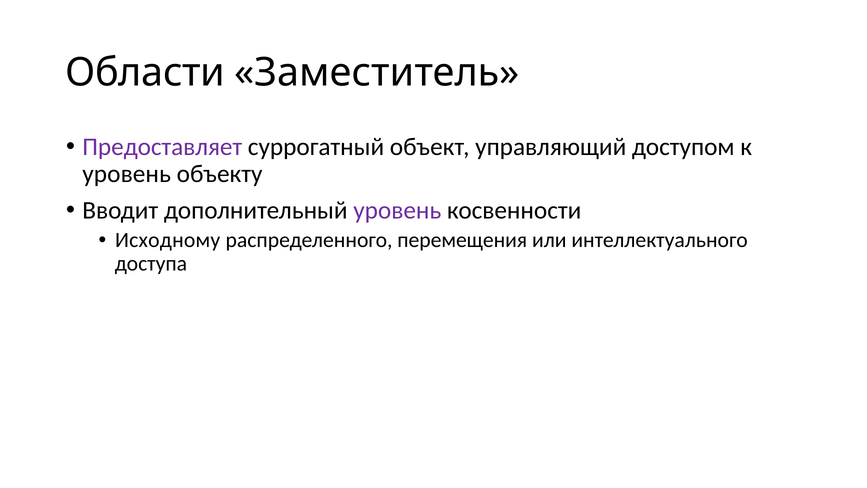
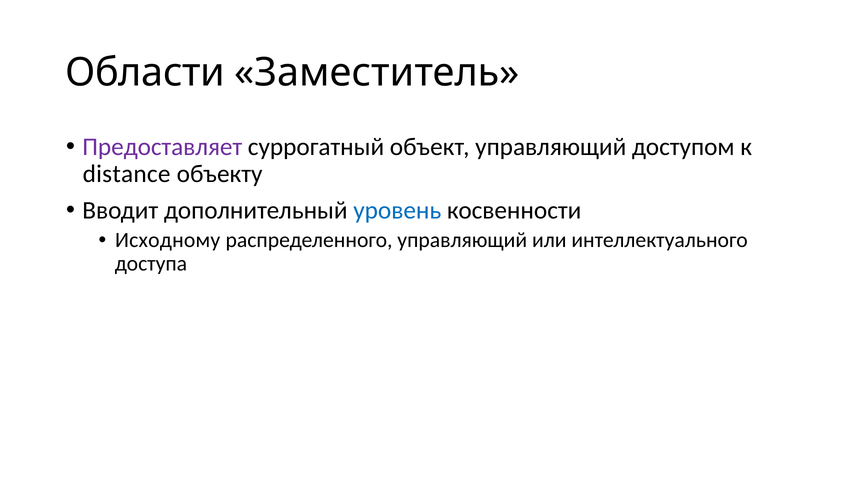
уровень at (127, 174): уровень -> distance
уровень at (397, 210) colour: purple -> blue
распределенного перемещения: перемещения -> управляющий
